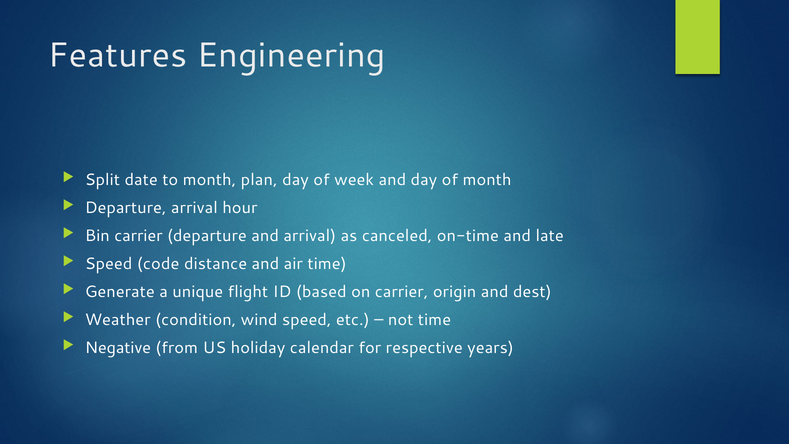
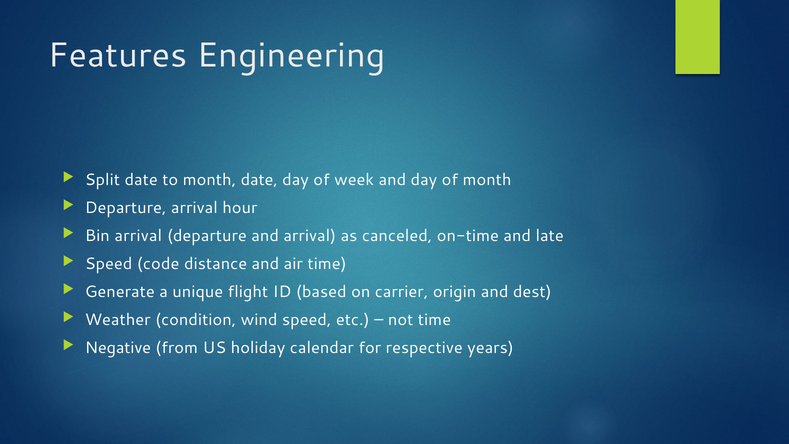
month plan: plan -> date
Bin carrier: carrier -> arrival
